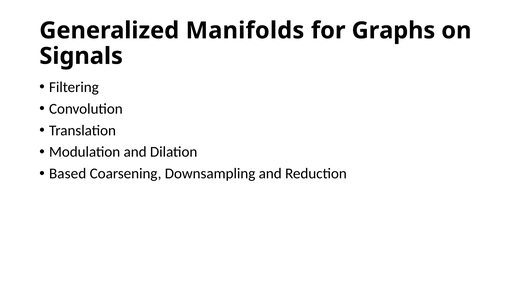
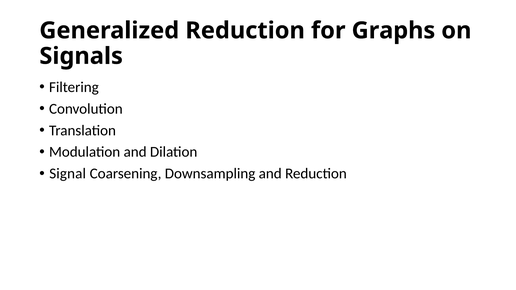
Generalized Manifolds: Manifolds -> Reduction
Based: Based -> Signal
